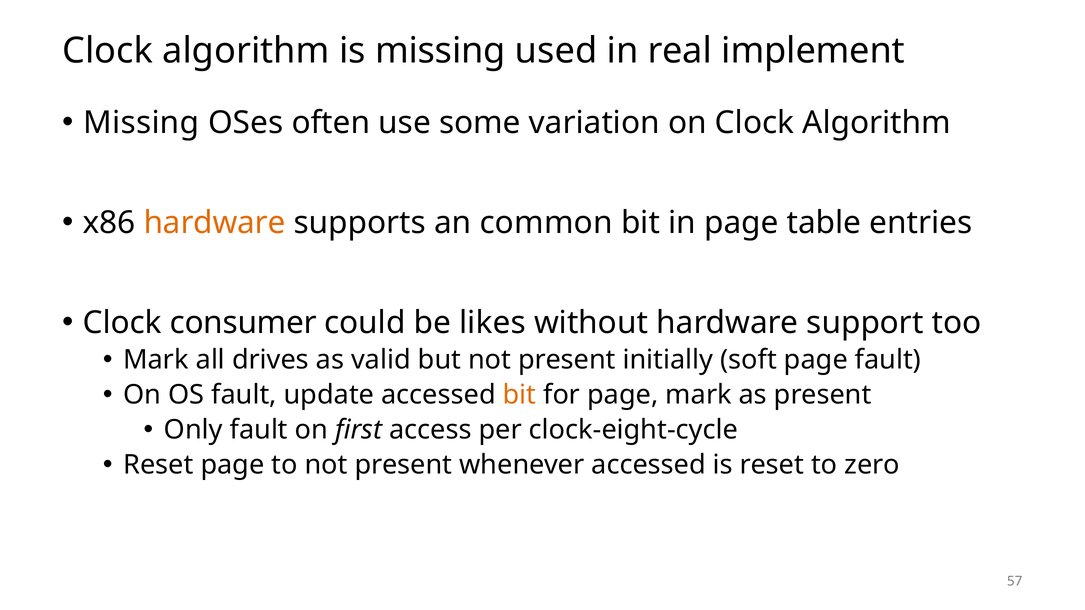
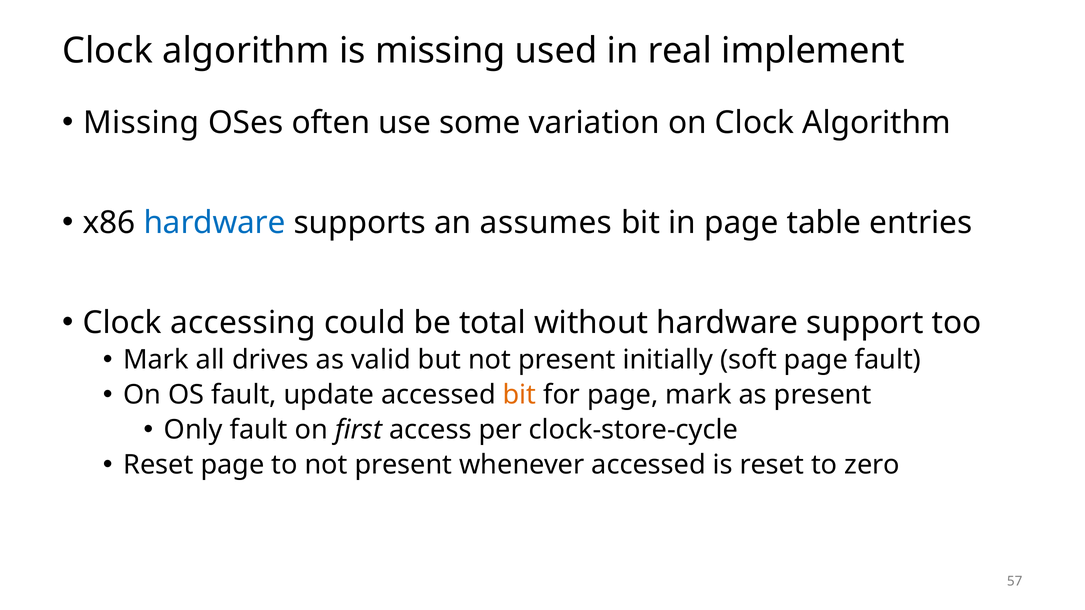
hardware at (215, 223) colour: orange -> blue
common: common -> assumes
consumer: consumer -> accessing
likes: likes -> total
clock-eight-cycle: clock-eight-cycle -> clock-store-cycle
